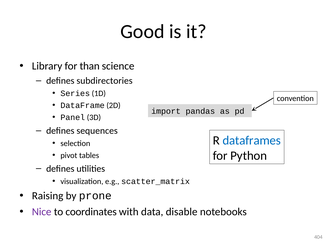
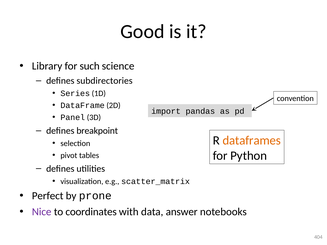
than: than -> such
sequences: sequences -> breakpoint
dataframes colour: blue -> orange
Raising: Raising -> Perfect
disable: disable -> answer
